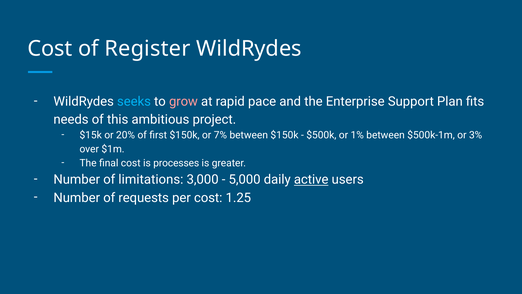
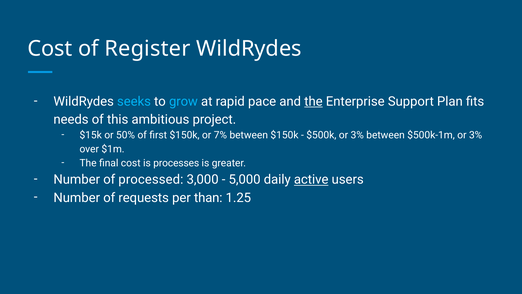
grow colour: pink -> light blue
the at (313, 101) underline: none -> present
20%: 20% -> 50%
$500k or 1%: 1% -> 3%
limitations: limitations -> processed
per cost: cost -> than
